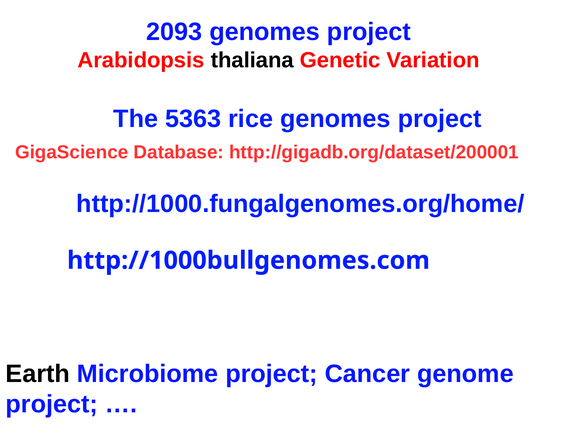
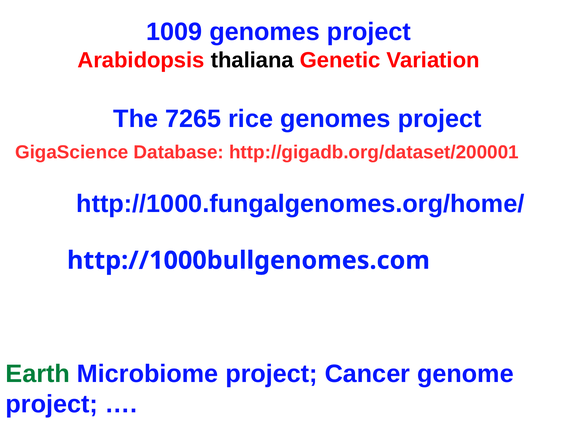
2093: 2093 -> 1009
5363: 5363 -> 7265
Earth colour: black -> green
